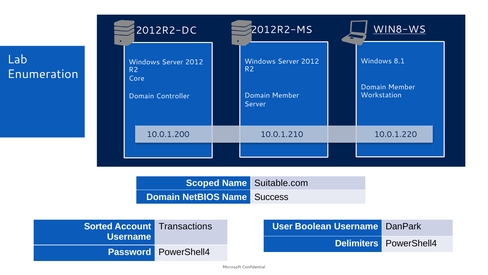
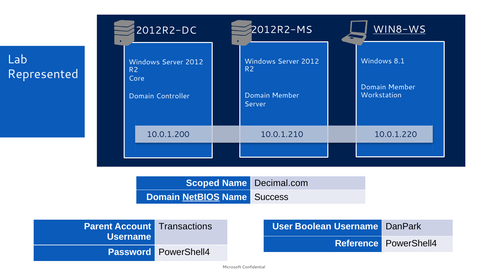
Enumeration: Enumeration -> Represented
Suitable.com: Suitable.com -> Decimal.com
NetBIOS underline: none -> present
Sorted: Sorted -> Parent
Delimiters: Delimiters -> Reference
